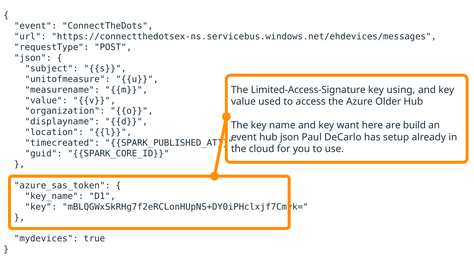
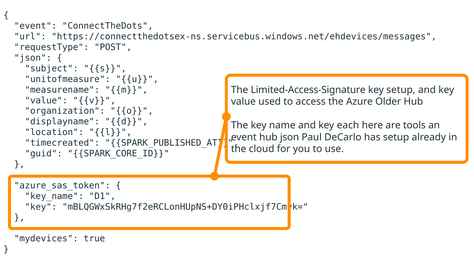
key using: using -> setup
want: want -> each
build: build -> tools
